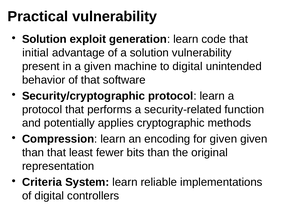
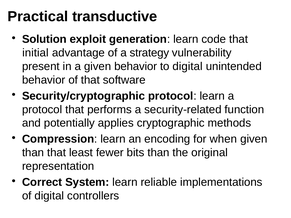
Practical vulnerability: vulnerability -> transductive
a solution: solution -> strategy
given machine: machine -> behavior
for given: given -> when
Criteria: Criteria -> Correct
